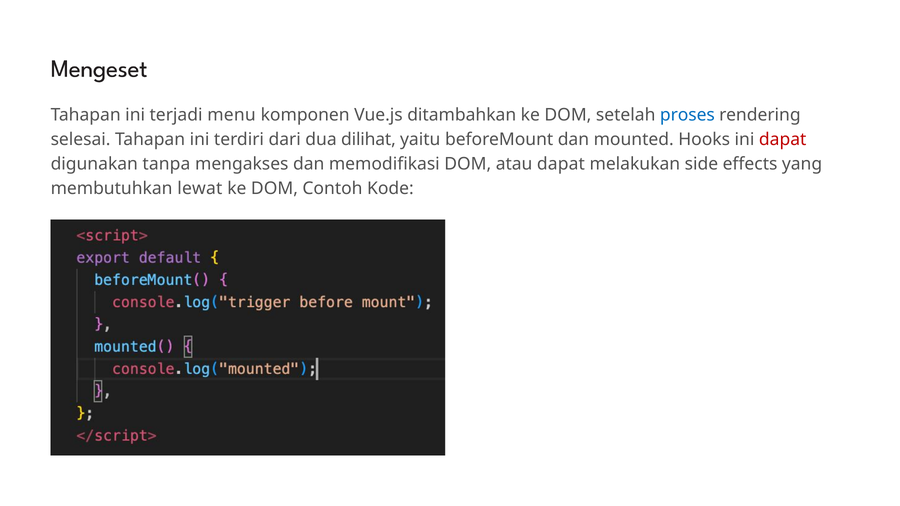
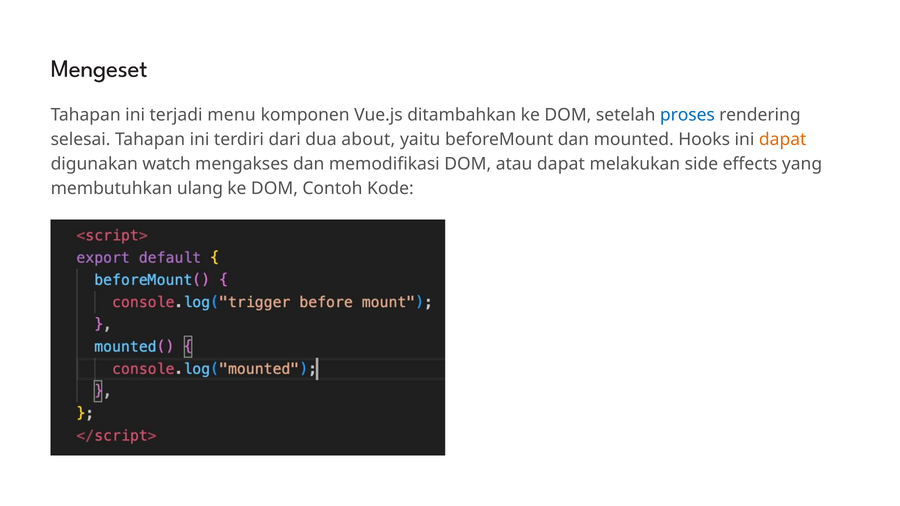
dilihat: dilihat -> about
dapat at (783, 140) colour: red -> orange
tanpa: tanpa -> watch
lewat: lewat -> ulang
